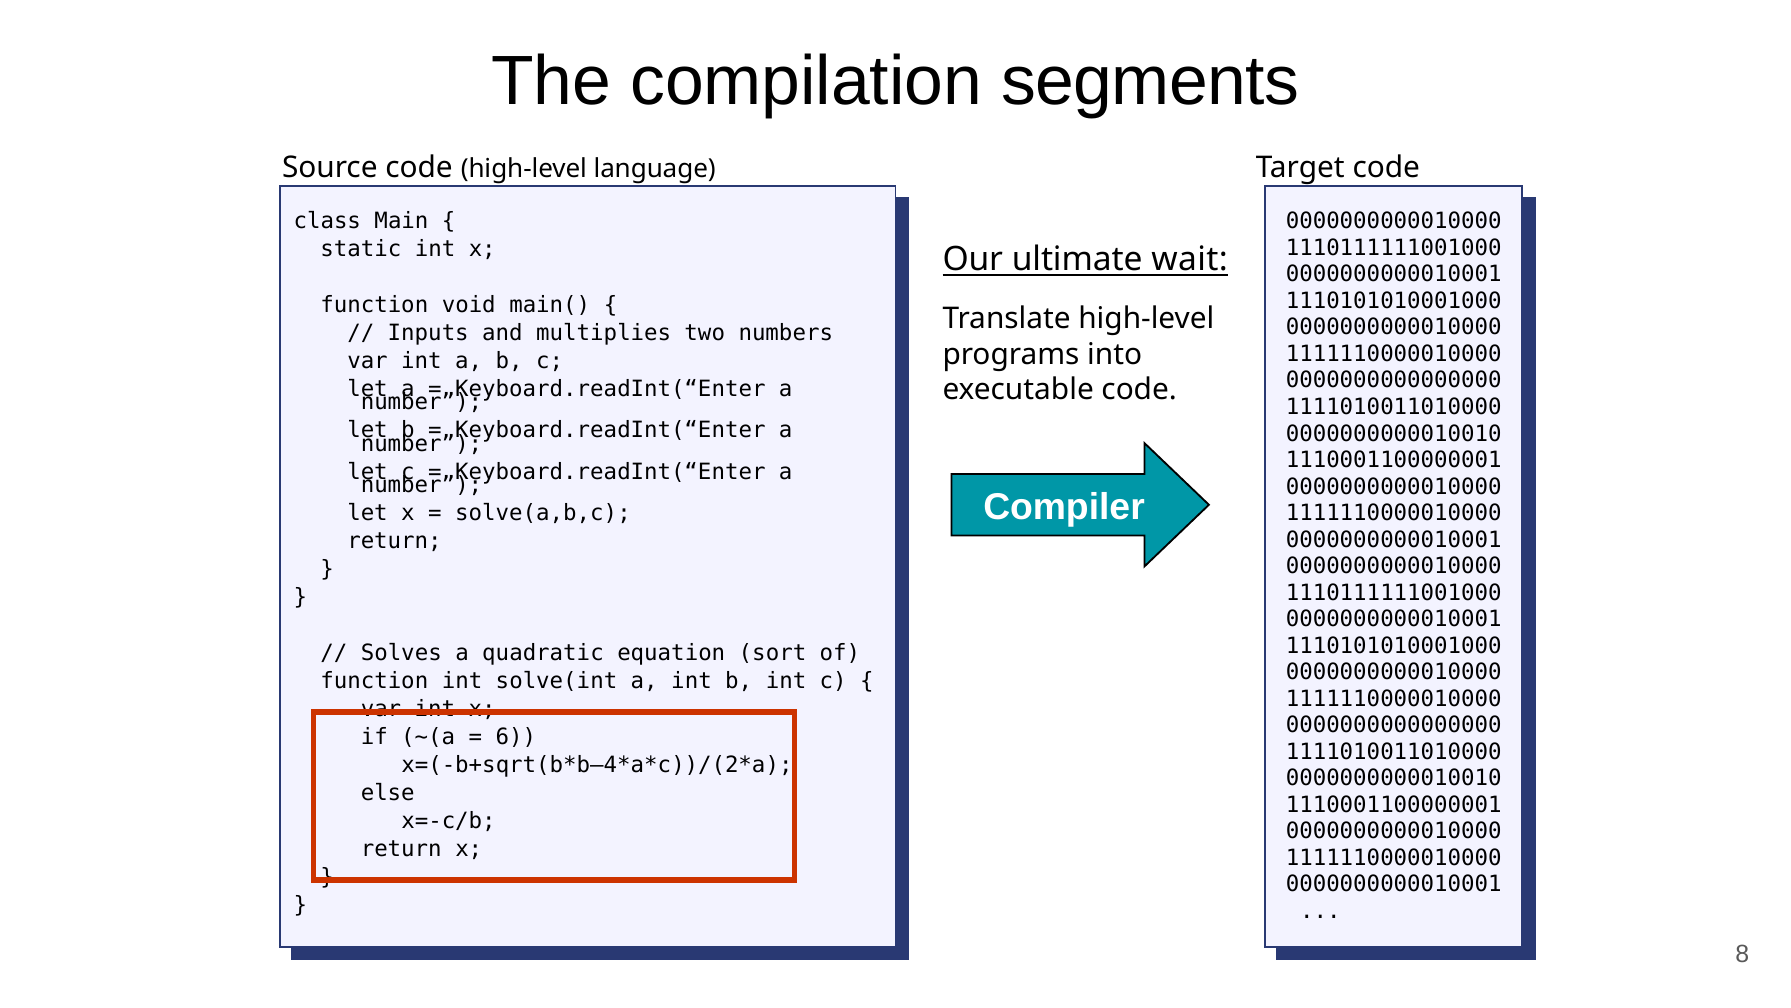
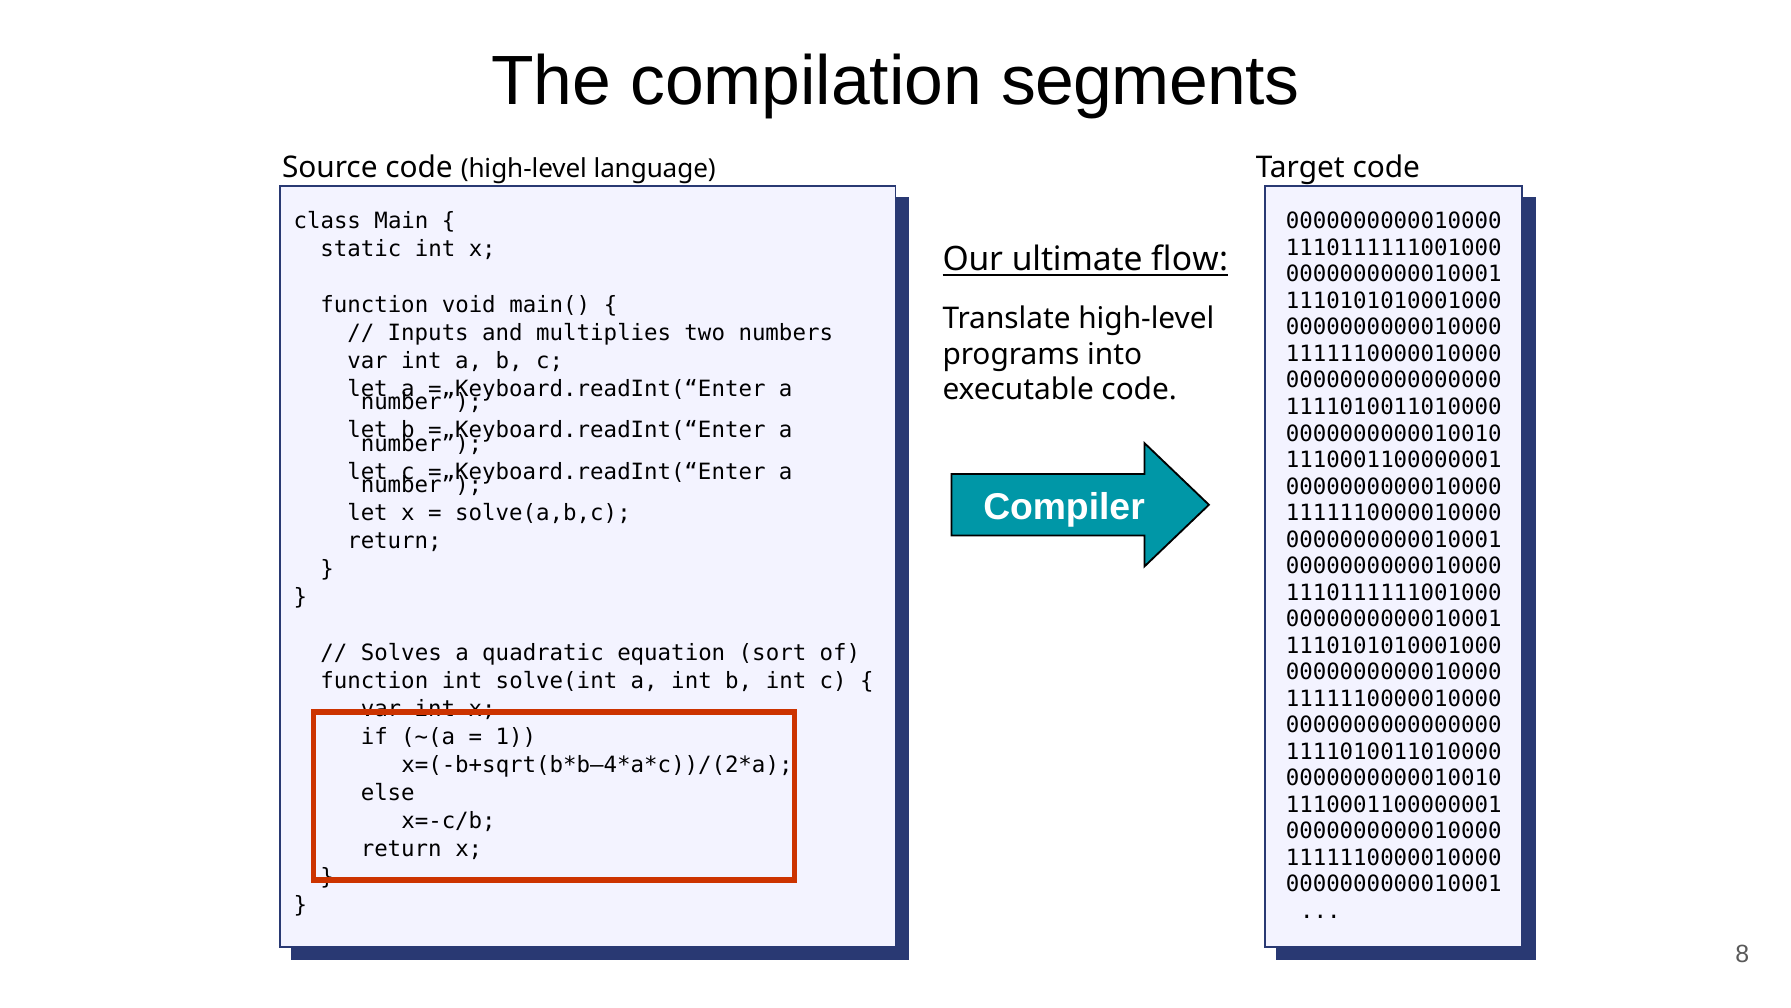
wait: wait -> flow
6: 6 -> 1
